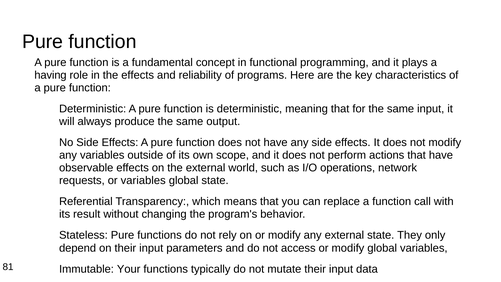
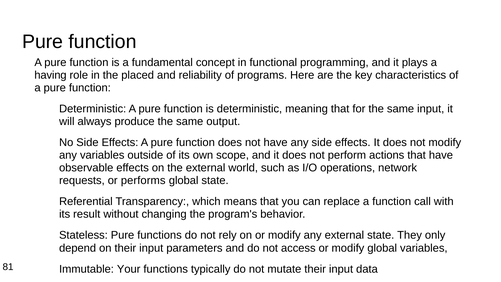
the effects: effects -> placed
or variables: variables -> performs
